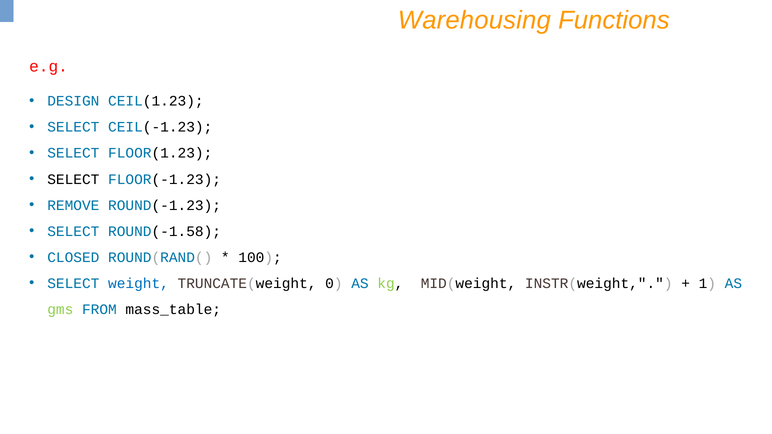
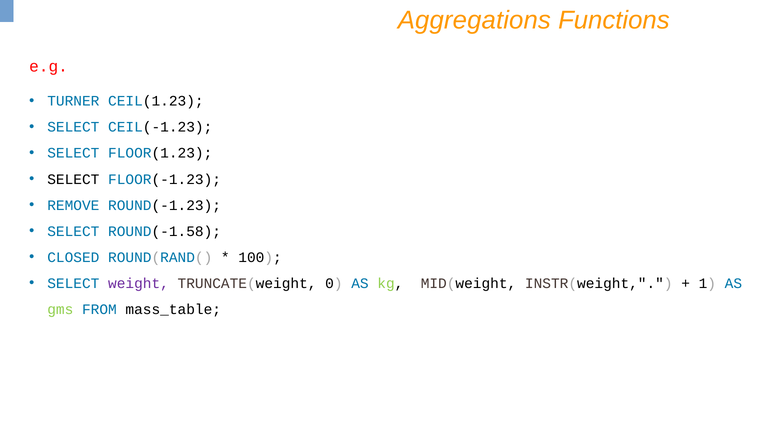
Warehousing: Warehousing -> Aggregations
DESIGN: DESIGN -> TURNER
weight colour: blue -> purple
